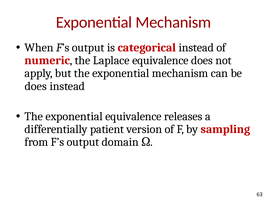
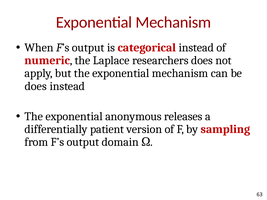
Laplace equivalence: equivalence -> researchers
exponential equivalence: equivalence -> anonymous
